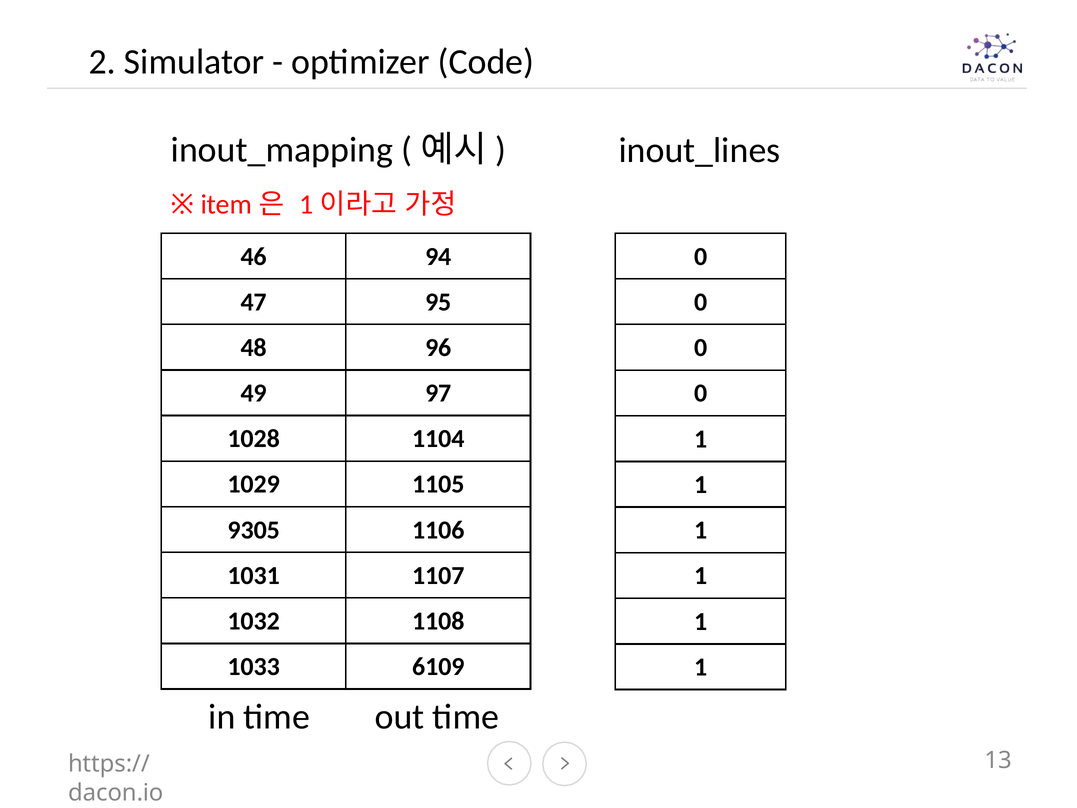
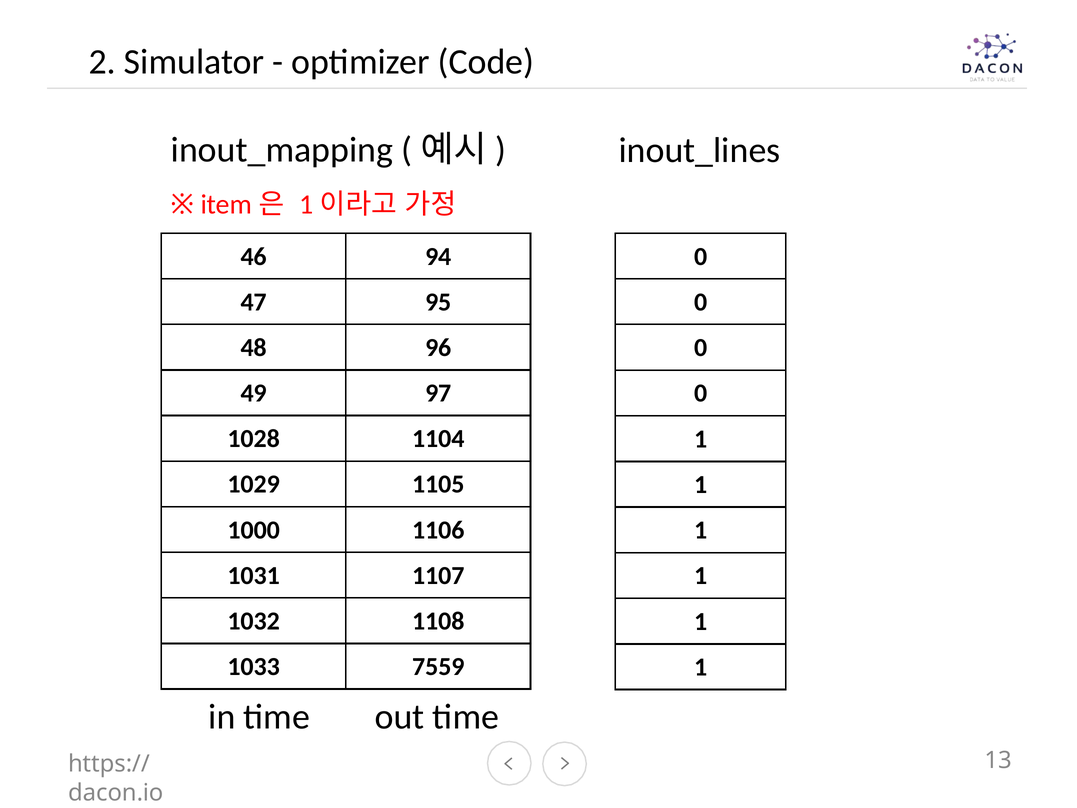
9305: 9305 -> 1000
6109: 6109 -> 7559
